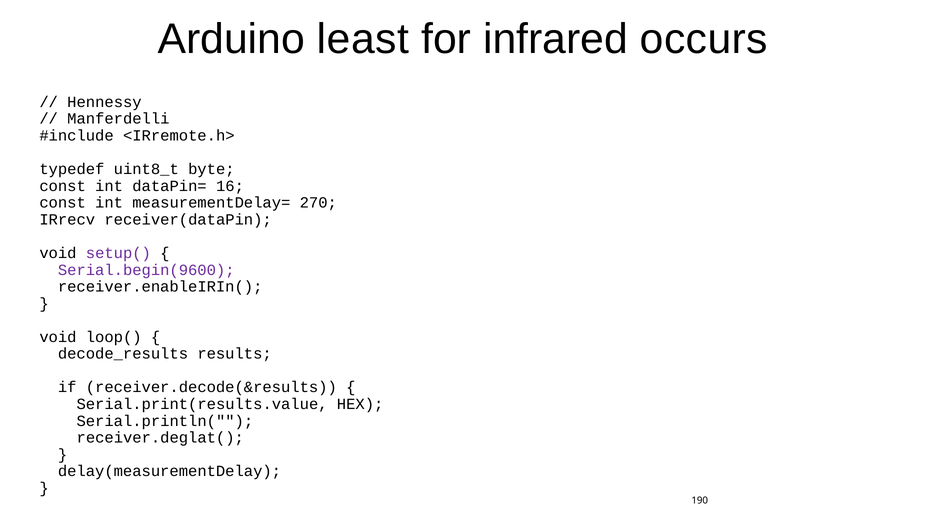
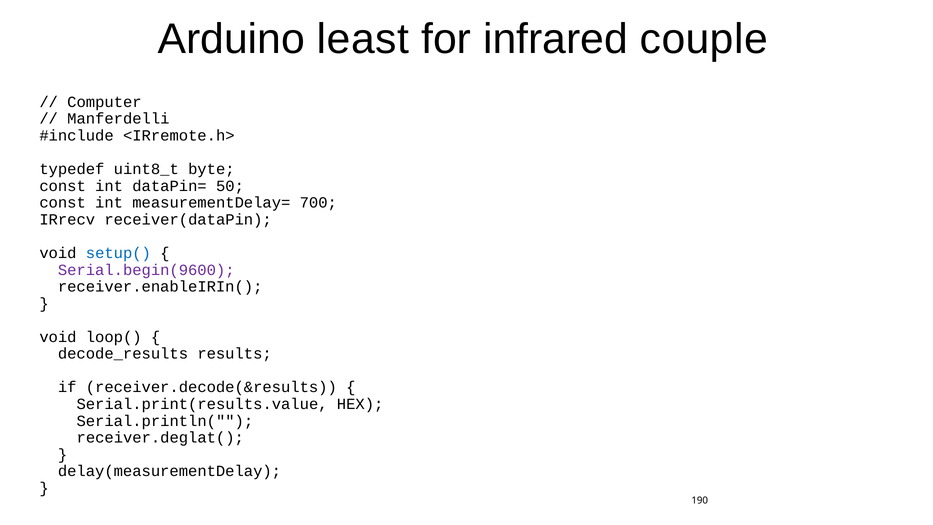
occurs: occurs -> couple
Hennessy: Hennessy -> Computer
16: 16 -> 50
270: 270 -> 700
setup( colour: purple -> blue
